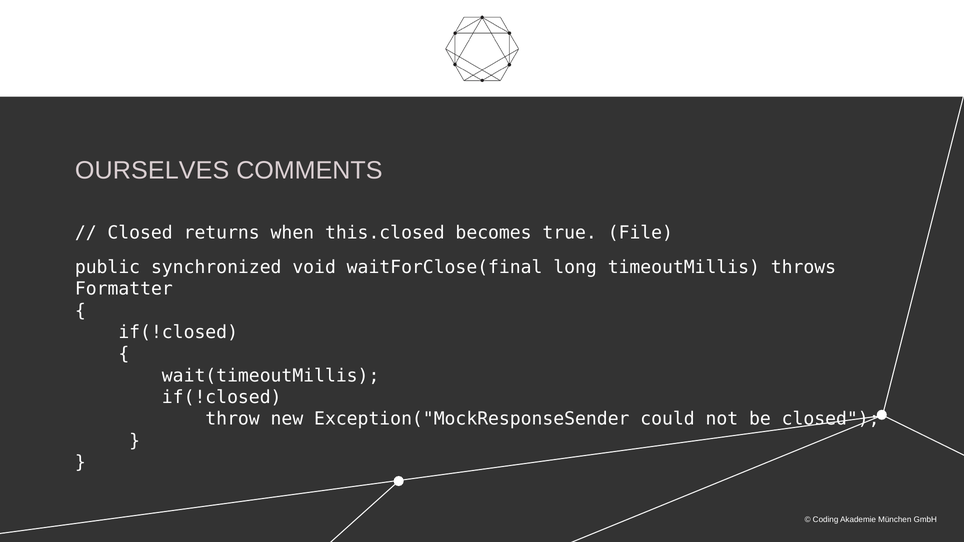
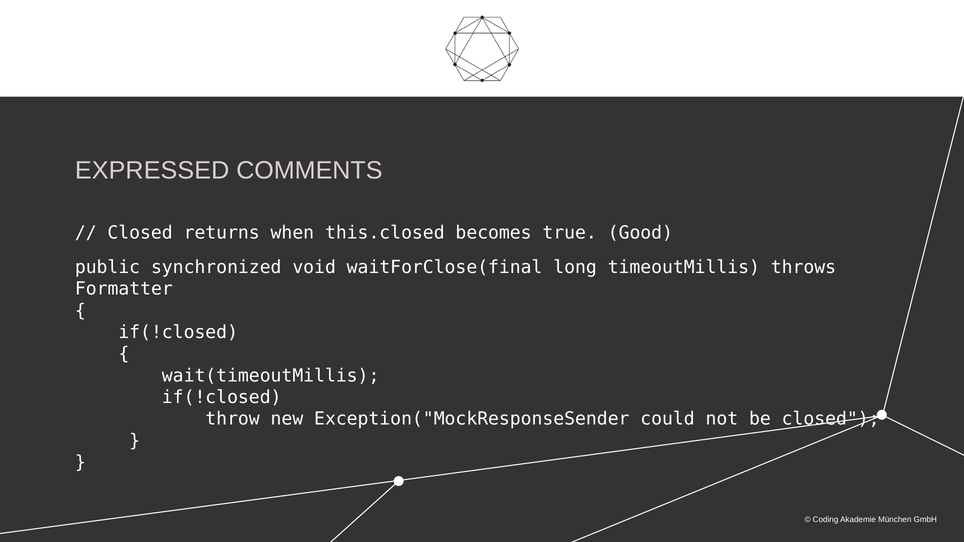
OURSELVES: OURSELVES -> EXPRESSED
File: File -> Good
